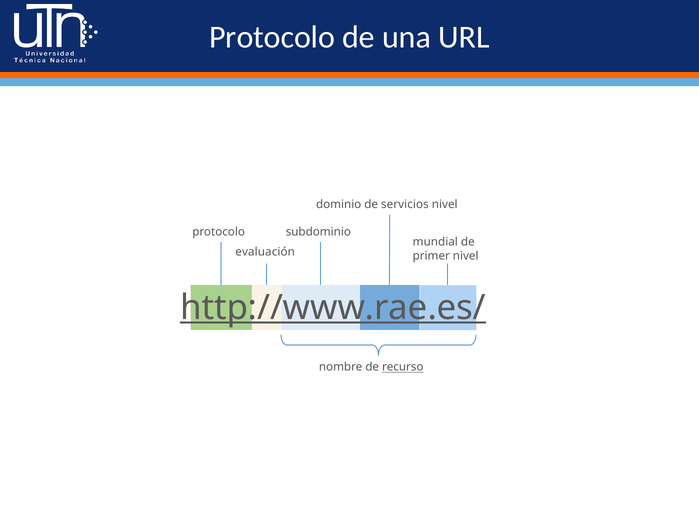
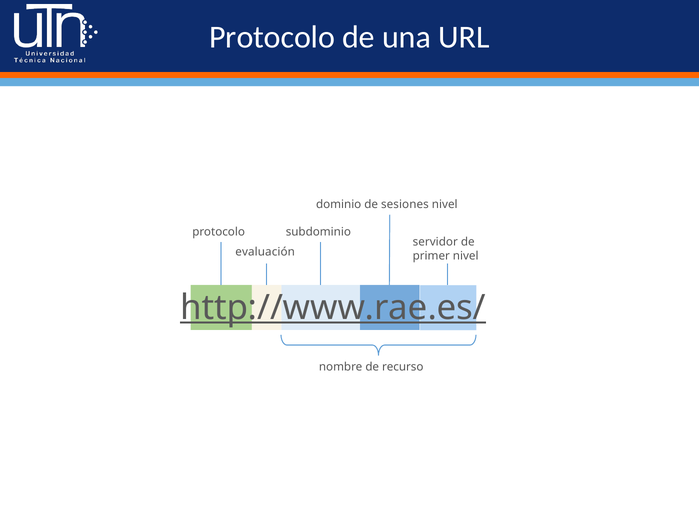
servicios: servicios -> sesiones
mundial: mundial -> servidor
recurso underline: present -> none
